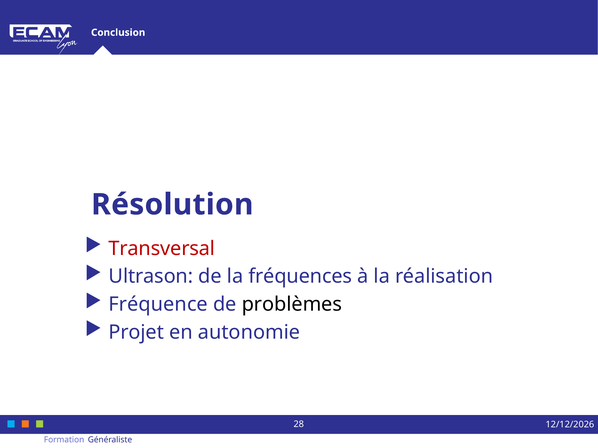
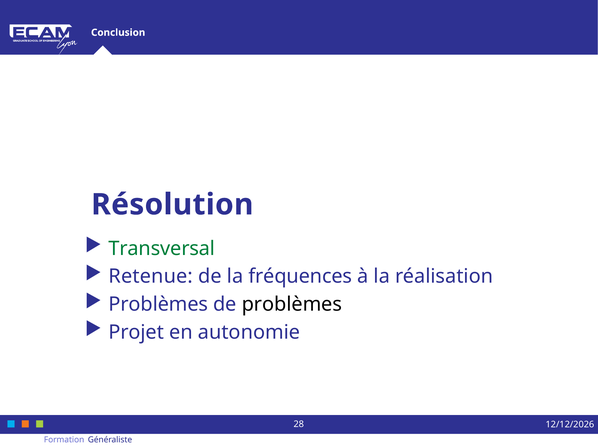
Transversal colour: red -> green
Ultrason: Ultrason -> Retenue
Fréquence at (158, 305): Fréquence -> Problèmes
